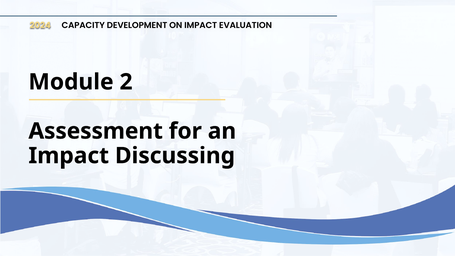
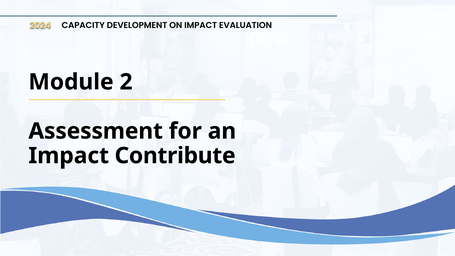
Discussing: Discussing -> Contribute
